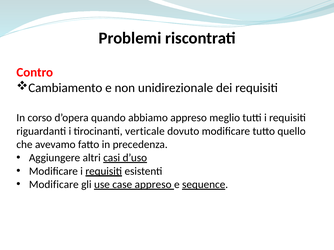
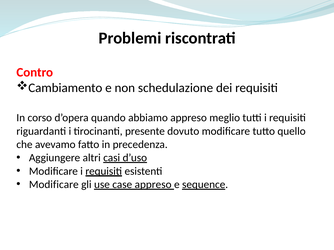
unidirezionale: unidirezionale -> schedulazione
verticale: verticale -> presente
